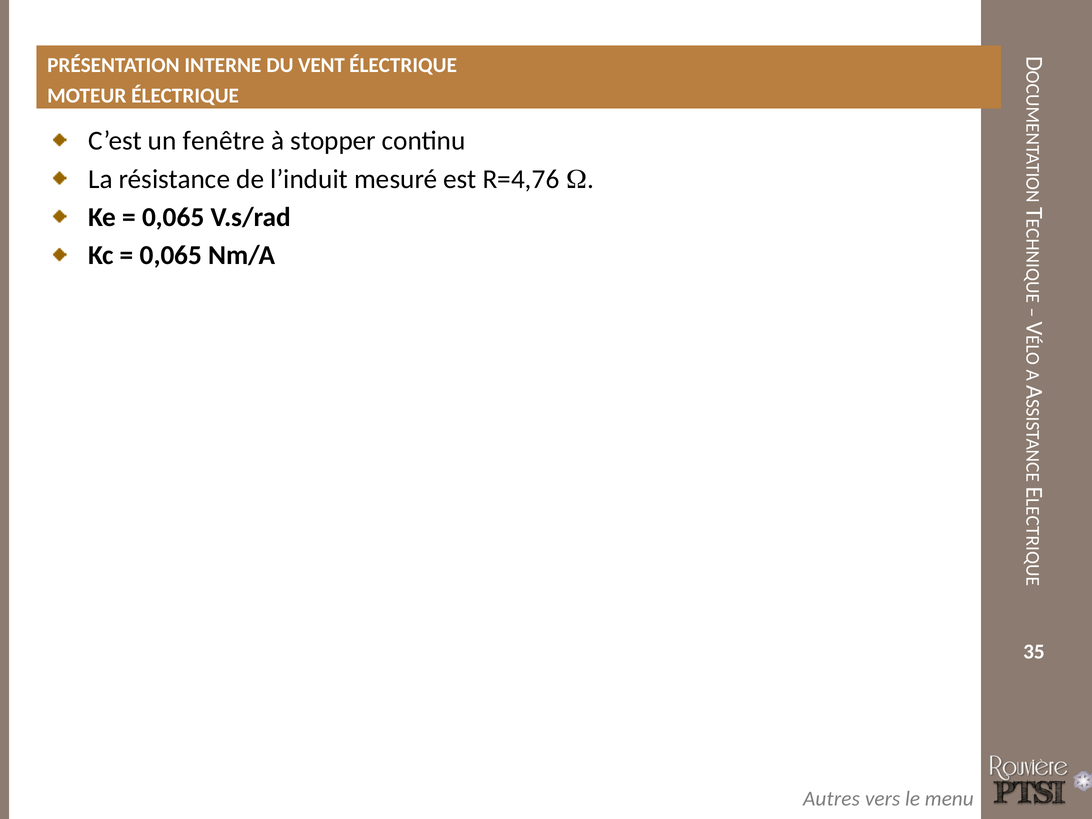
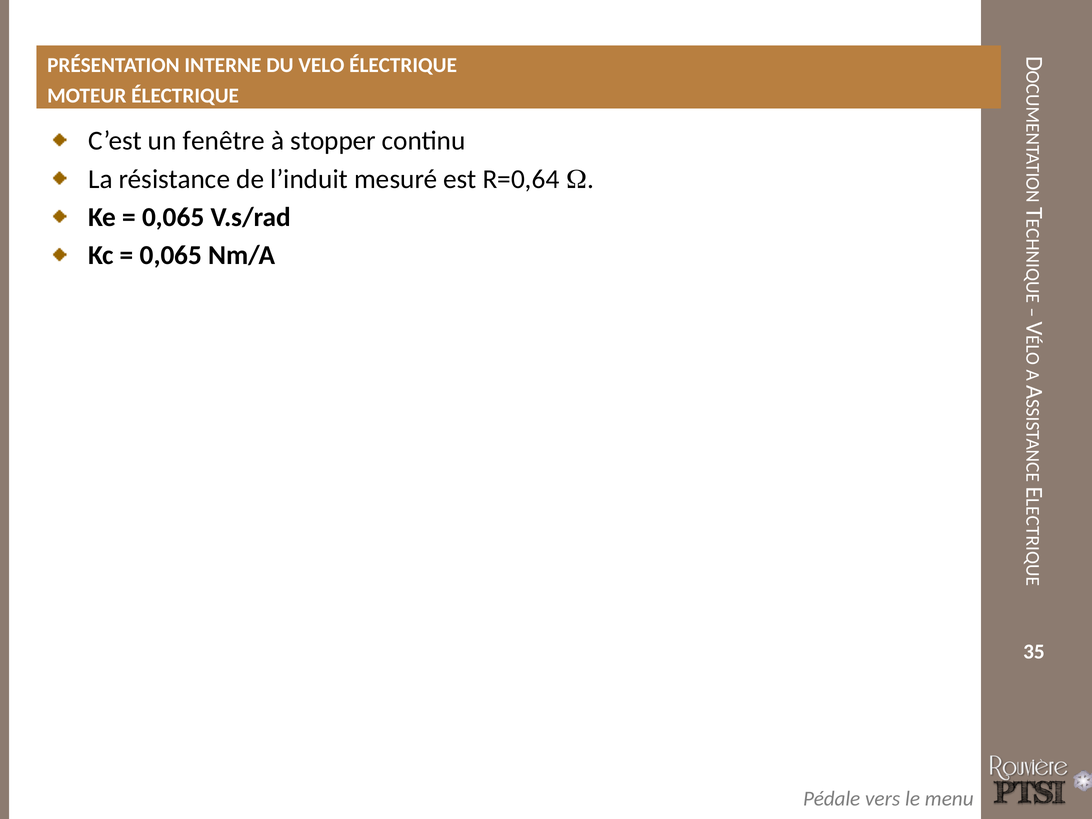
VENT: VENT -> VELO
R=4,76: R=4,76 -> R=0,64
Autres: Autres -> Pédale
